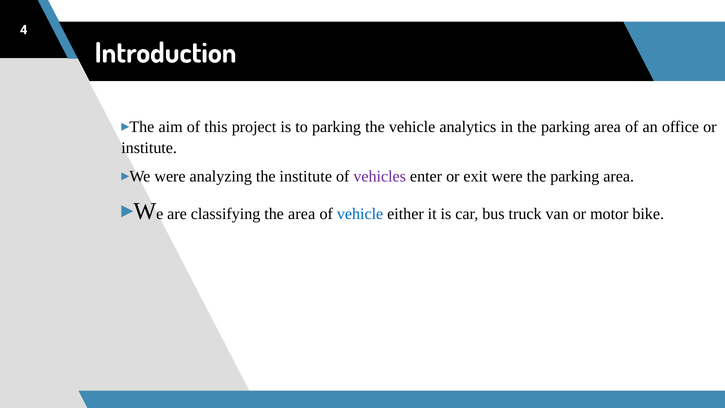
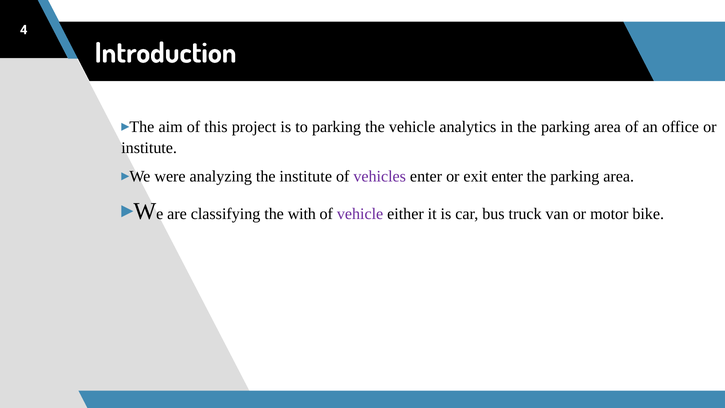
exit were: were -> enter
the area: area -> with
vehicle at (360, 214) colour: blue -> purple
